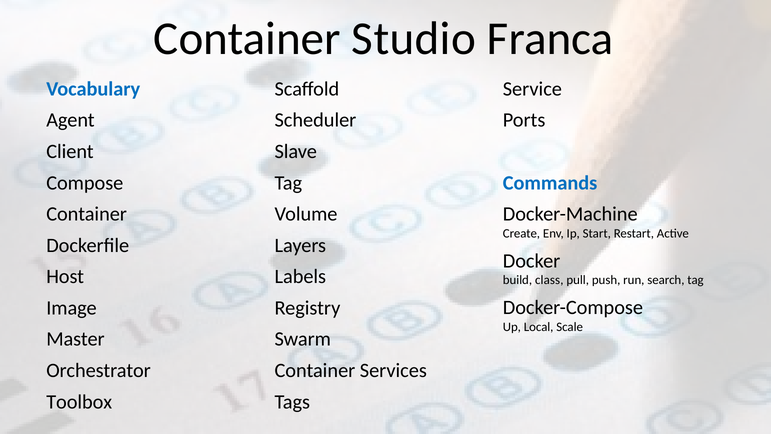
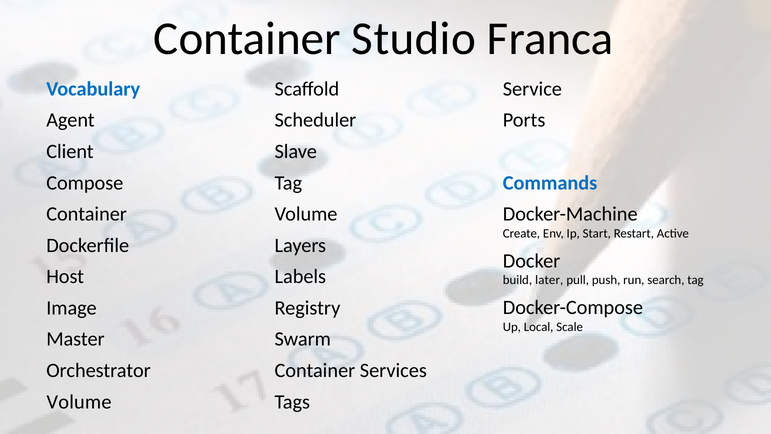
class: class -> later
Toolbox at (79, 402): Toolbox -> Volume
